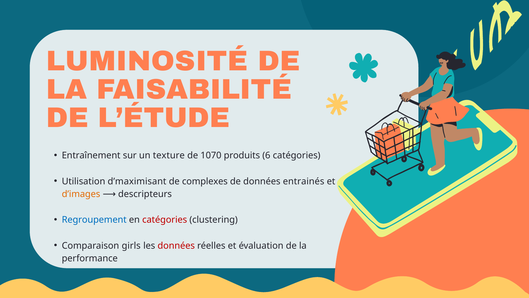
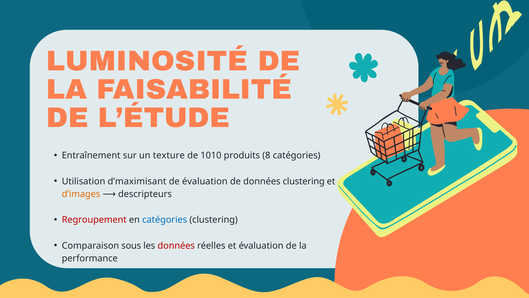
1070: 1070 -> 1010
6: 6 -> 8
de complexes: complexes -> évaluation
données entrainés: entrainés -> clustering
Regroupement colour: blue -> red
catégories at (165, 220) colour: red -> blue
girls: girls -> sous
